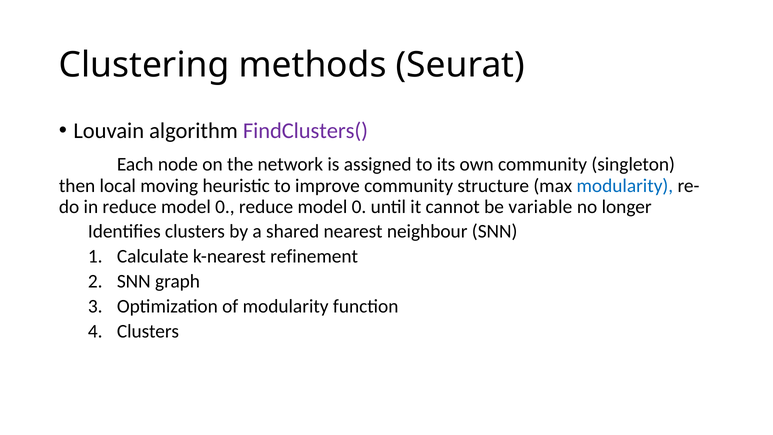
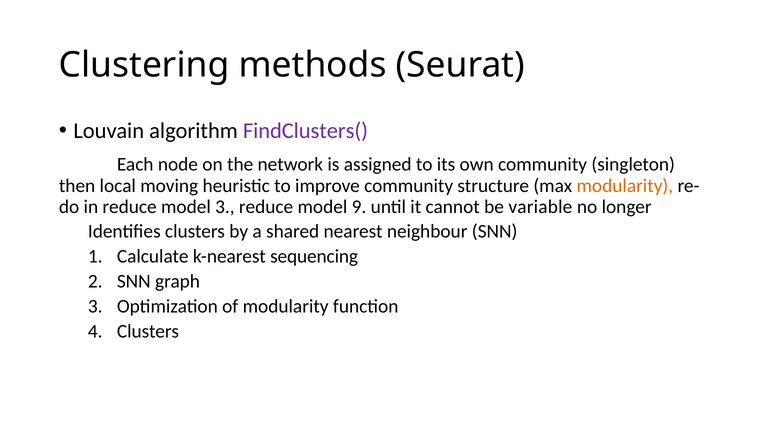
modularity at (625, 186) colour: blue -> orange
in reduce model 0: 0 -> 3
0 at (359, 207): 0 -> 9
refinement: refinement -> sequencing
